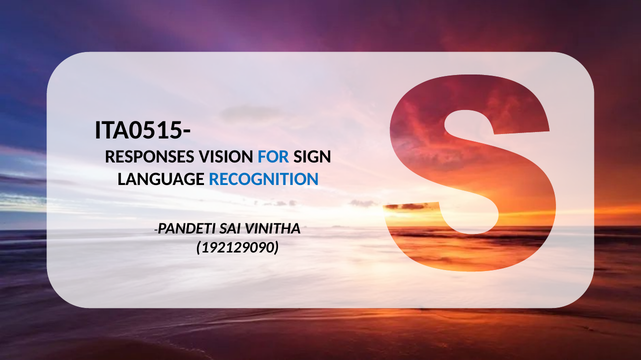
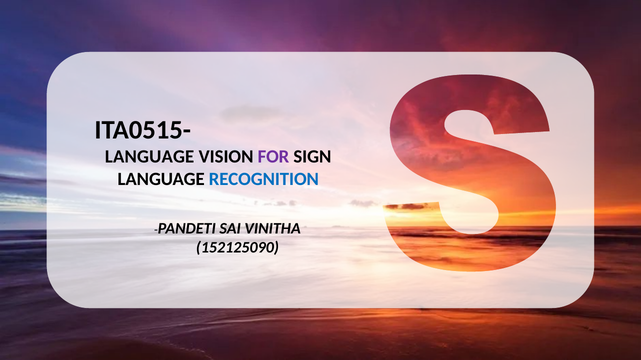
RESPONSES at (150, 157): RESPONSES -> LANGUAGE
FOR colour: blue -> purple
192129090: 192129090 -> 152125090
